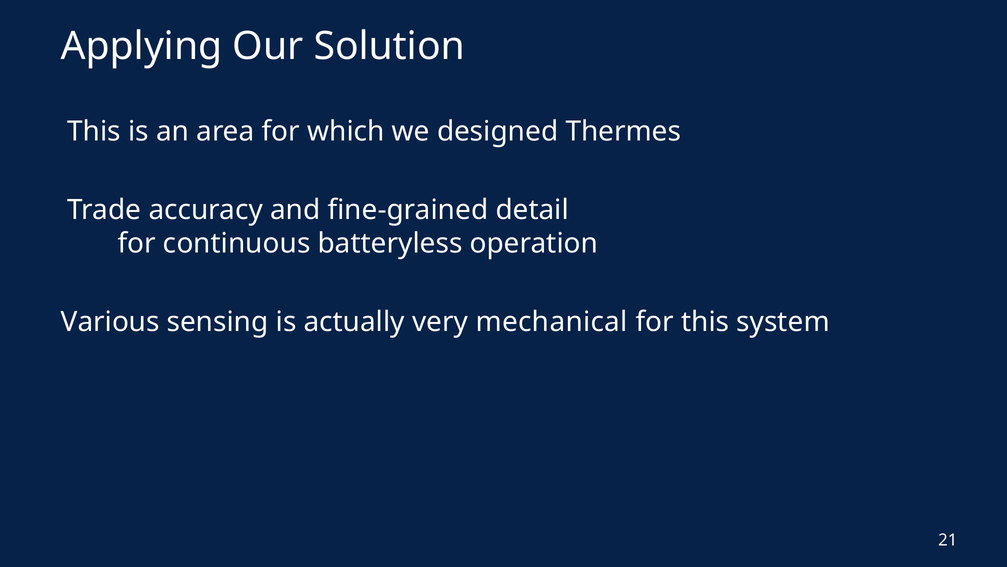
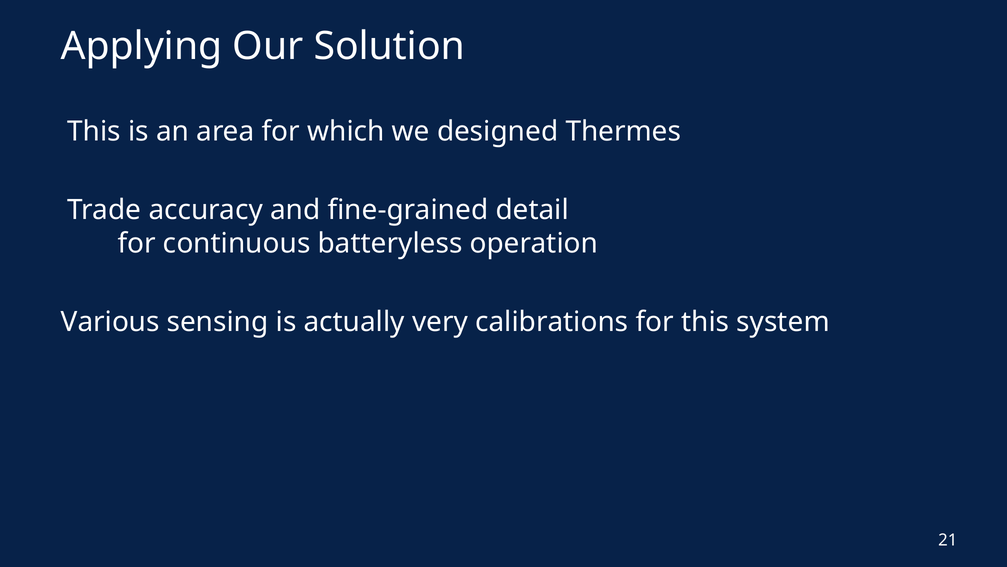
mechanical: mechanical -> calibrations
